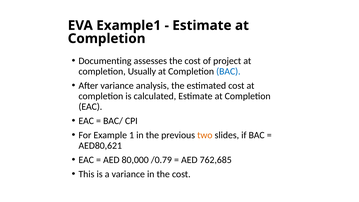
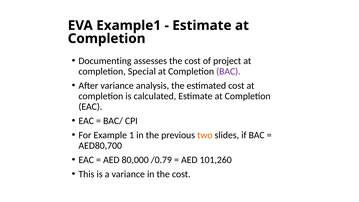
Usually: Usually -> Special
BAC at (228, 71) colour: blue -> purple
AED80,621: AED80,621 -> AED80,700
762,685: 762,685 -> 101,260
